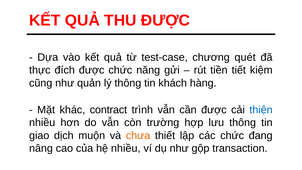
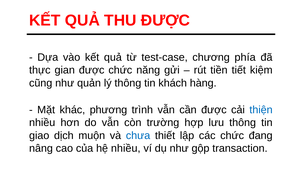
quét: quét -> phía
đích: đích -> gian
contract: contract -> phương
chưa colour: orange -> blue
